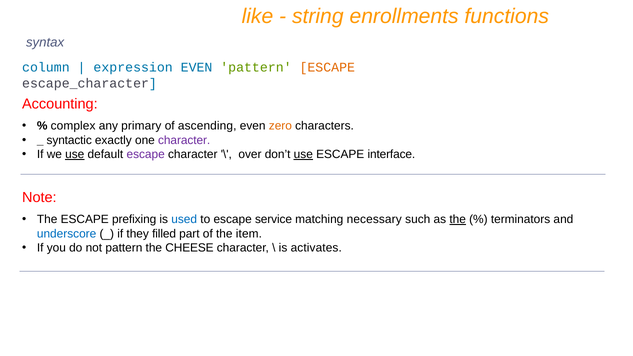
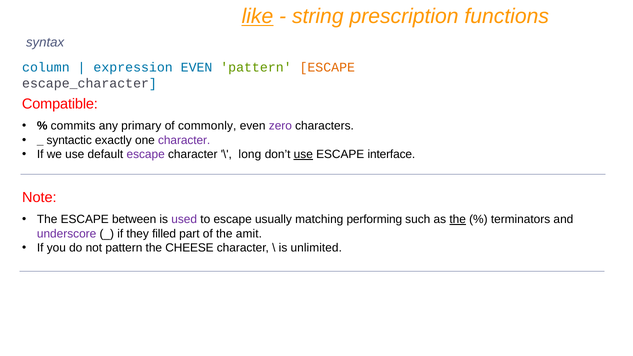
like underline: none -> present
enrollments: enrollments -> prescription
Accounting: Accounting -> Compatible
complex: complex -> commits
ascending: ascending -> commonly
zero colour: orange -> purple
use at (75, 155) underline: present -> none
over: over -> long
prefixing: prefixing -> between
used colour: blue -> purple
service: service -> usually
necessary: necessary -> performing
underscore colour: blue -> purple
item: item -> amit
activates: activates -> unlimited
